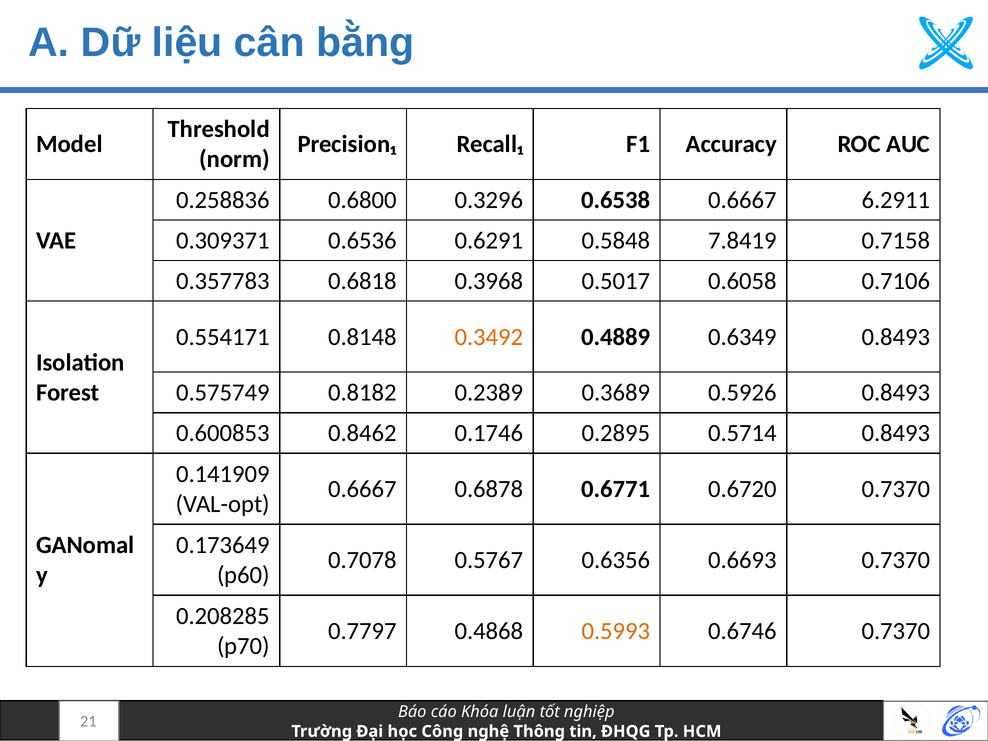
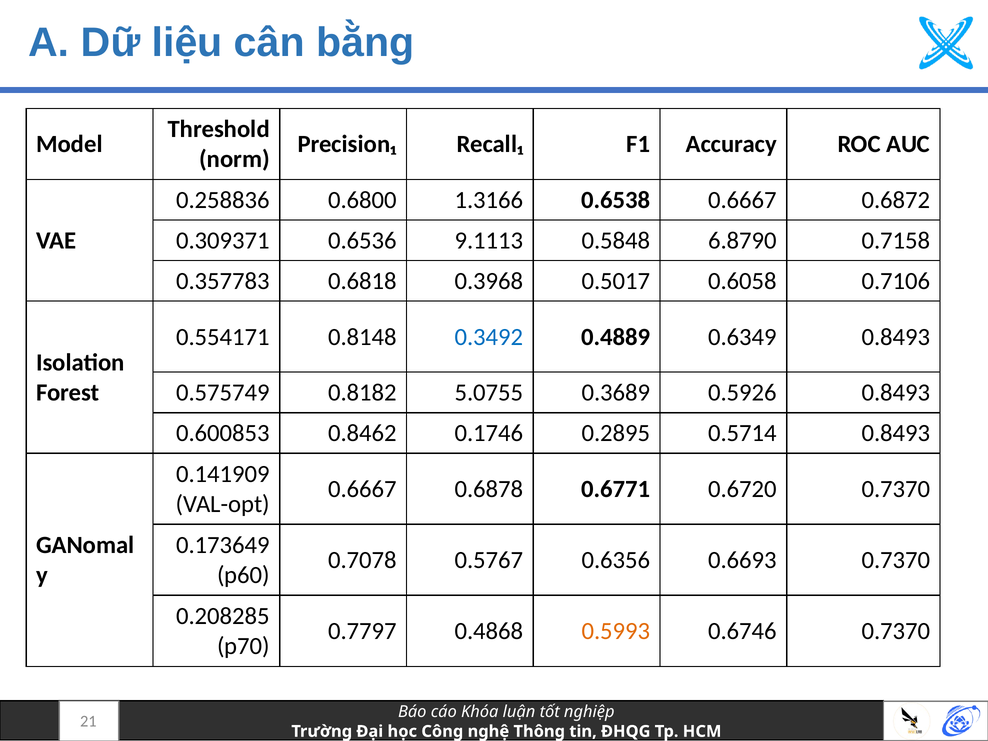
0.3296: 0.3296 -> 1.3166
6.2911: 6.2911 -> 0.6872
0.6291: 0.6291 -> 9.1113
7.8419: 7.8419 -> 6.8790
0.3492 colour: orange -> blue
0.2389: 0.2389 -> 5.0755
